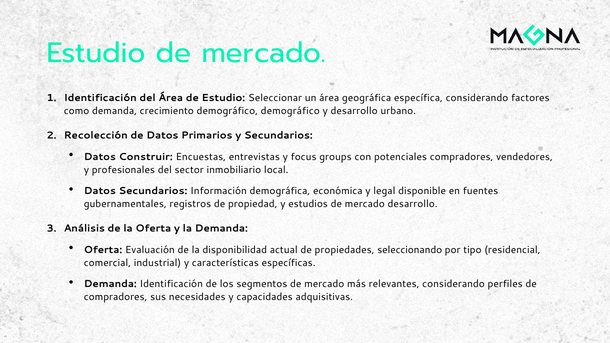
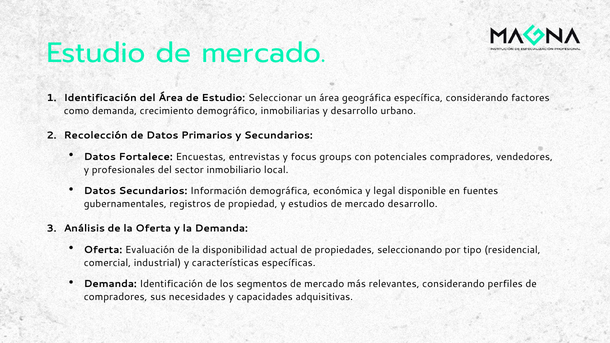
demográfico demográfico: demográfico -> inmobiliarias
Construir: Construir -> Fortalece
